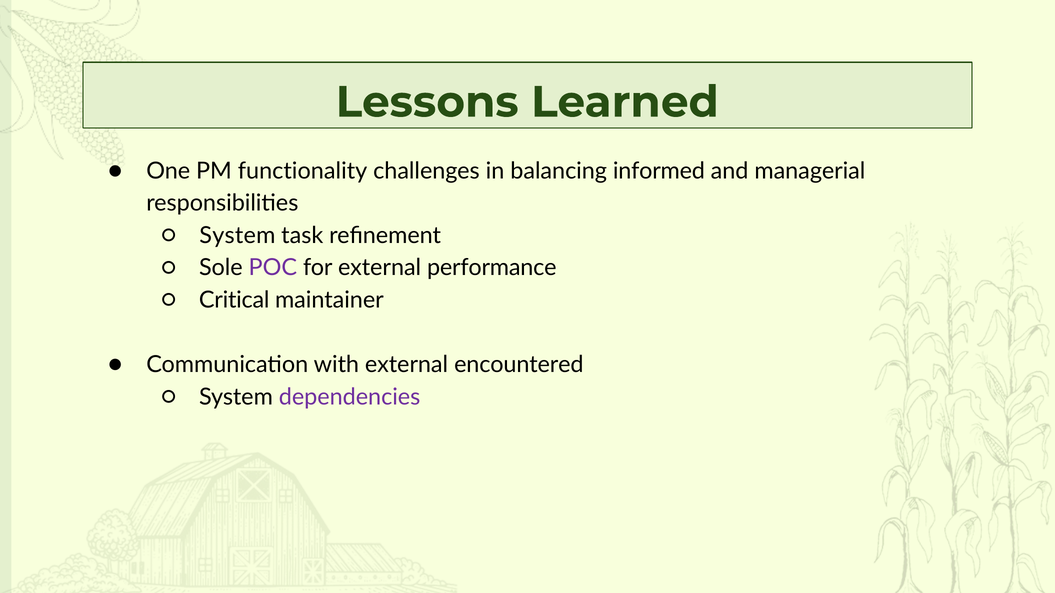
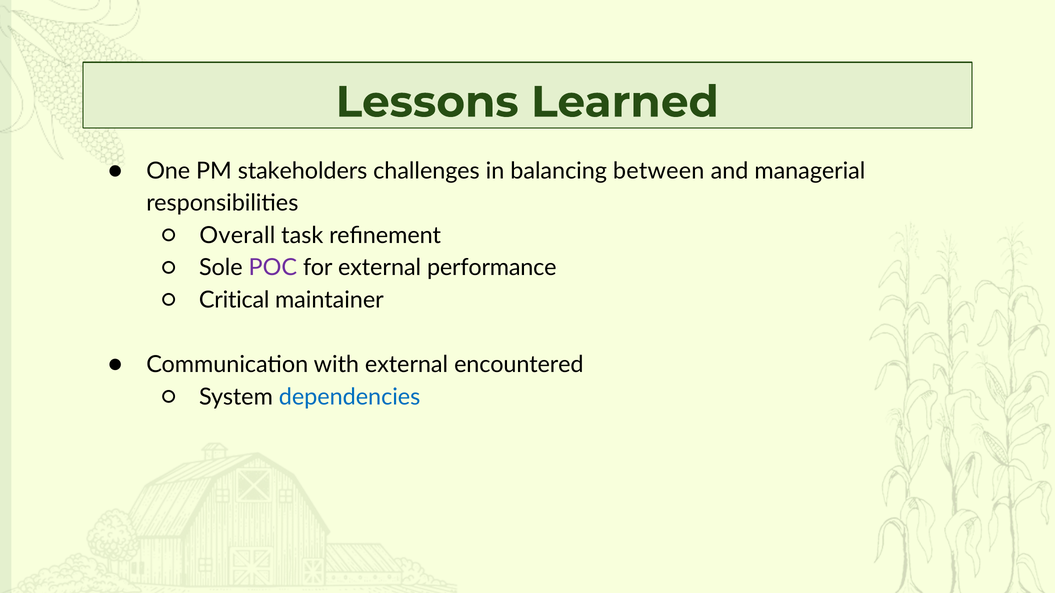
functionality: functionality -> stakeholders
informed: informed -> between
System at (237, 236): System -> Overall
dependencies colour: purple -> blue
